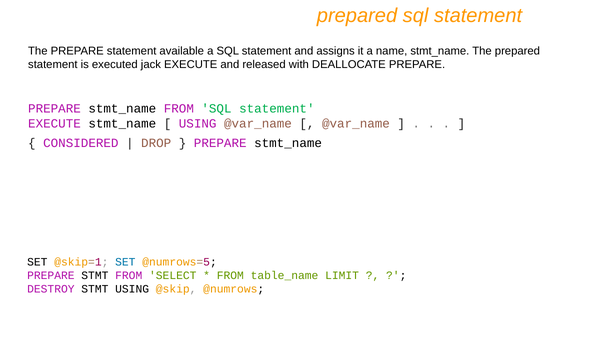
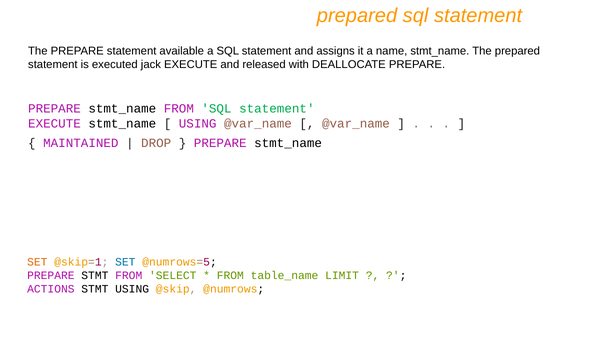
CONSIDERED: CONSIDERED -> MAINTAINED
SET at (37, 262) colour: black -> orange
DESTROY: DESTROY -> ACTIONS
